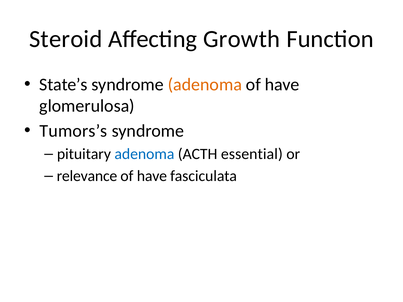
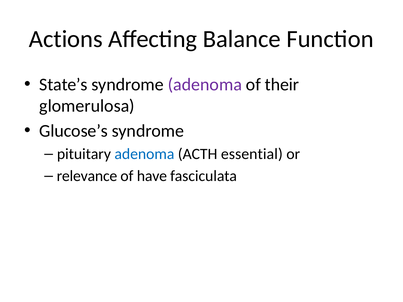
Steroid: Steroid -> Actions
Growth: Growth -> Balance
adenoma at (205, 85) colour: orange -> purple
have at (282, 85): have -> their
Tumors’s: Tumors’s -> Glucose’s
